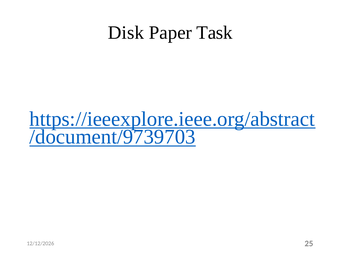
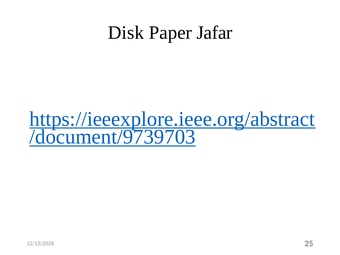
Task: Task -> Jafar
